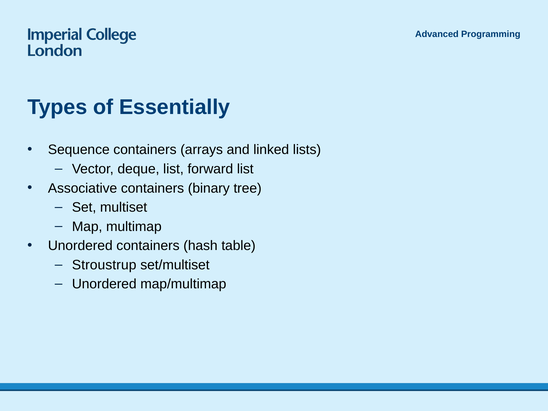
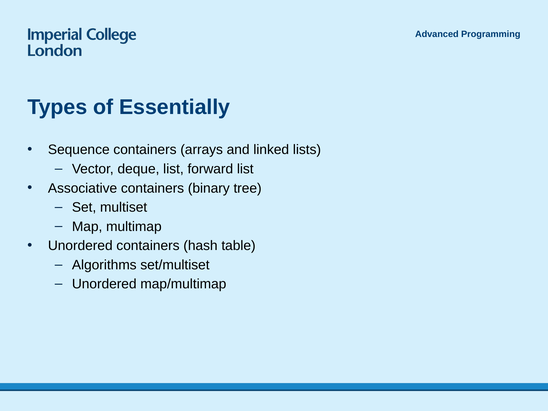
Stroustrup: Stroustrup -> Algorithms
